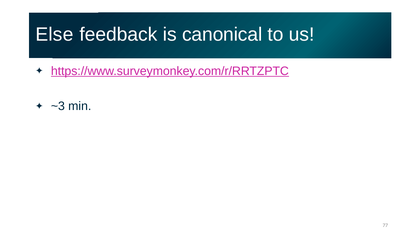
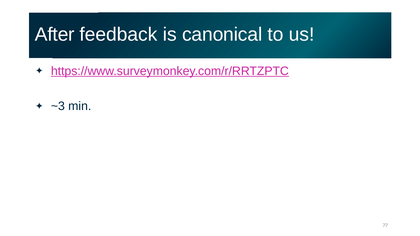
Else: Else -> After
